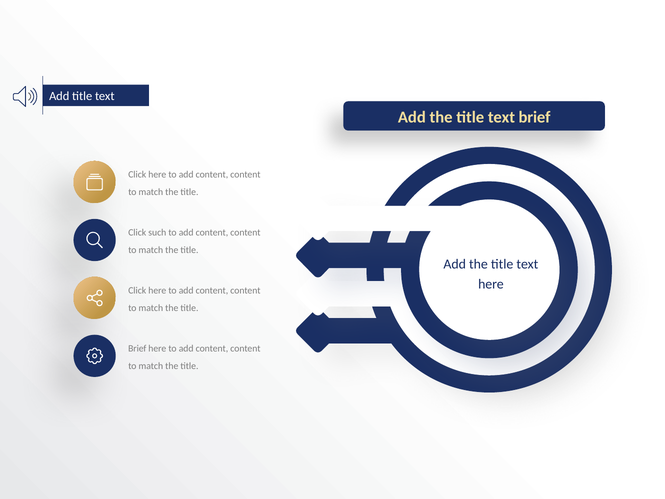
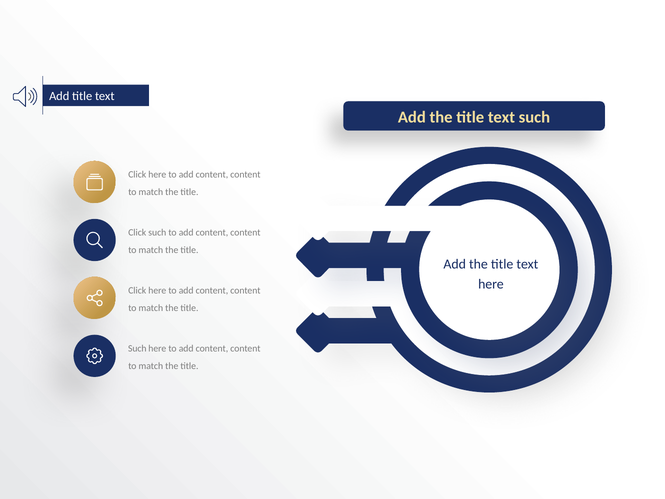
text brief: brief -> such
Brief at (137, 348): Brief -> Such
